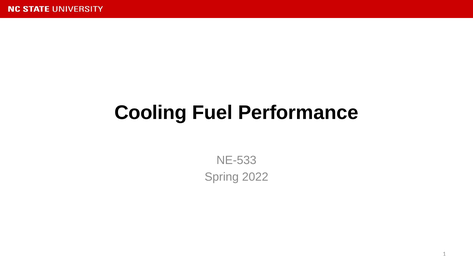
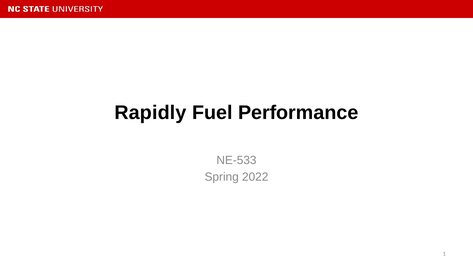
Cooling: Cooling -> Rapidly
